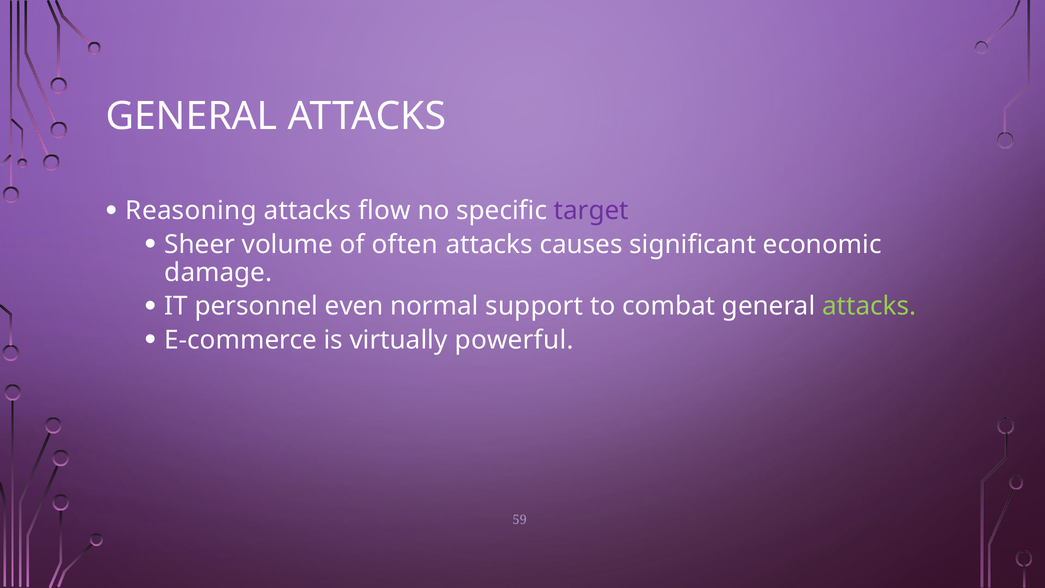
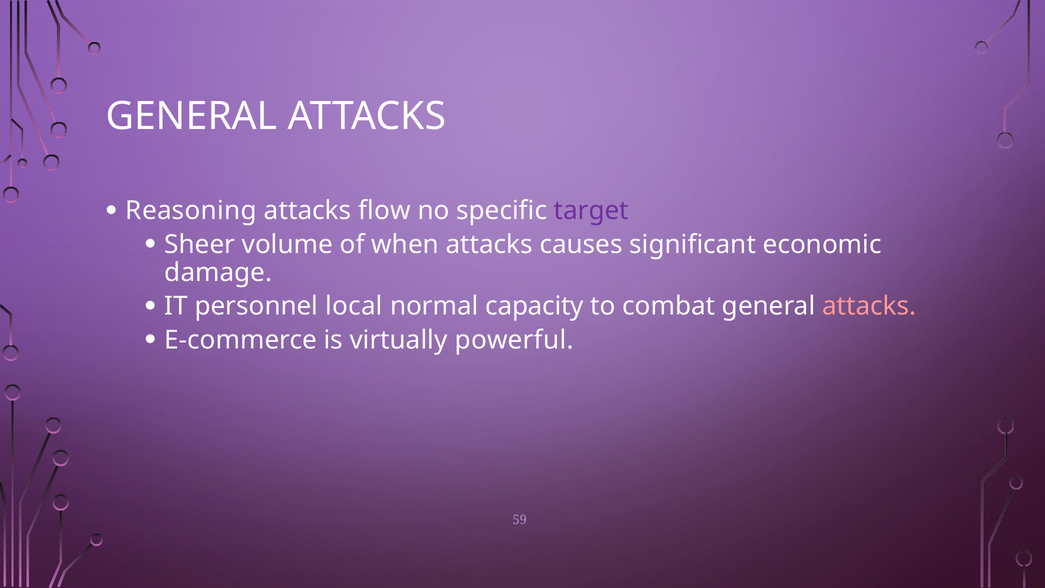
often: often -> when
even: even -> local
support: support -> capacity
attacks at (869, 306) colour: light green -> pink
